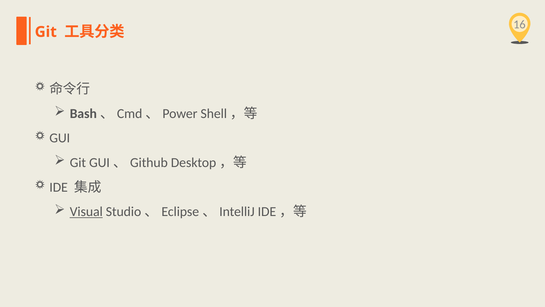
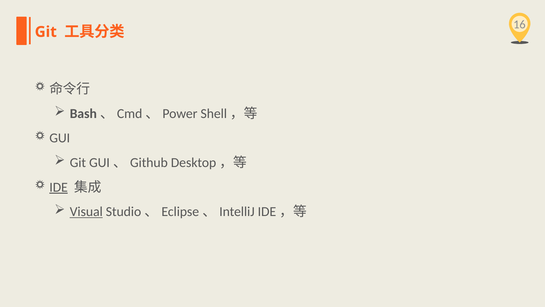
IDE underline: none -> present
